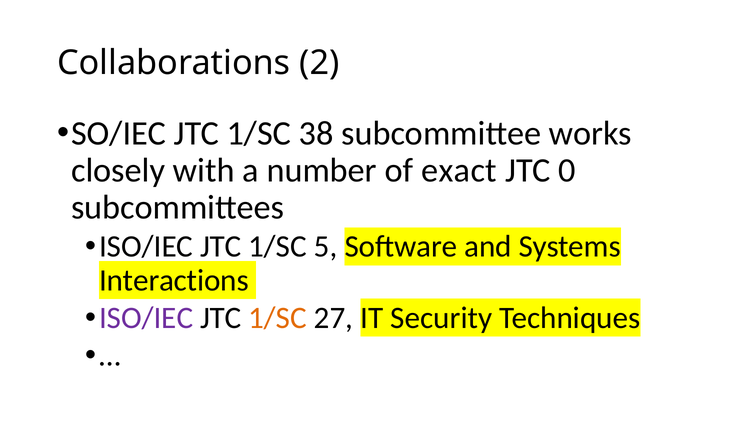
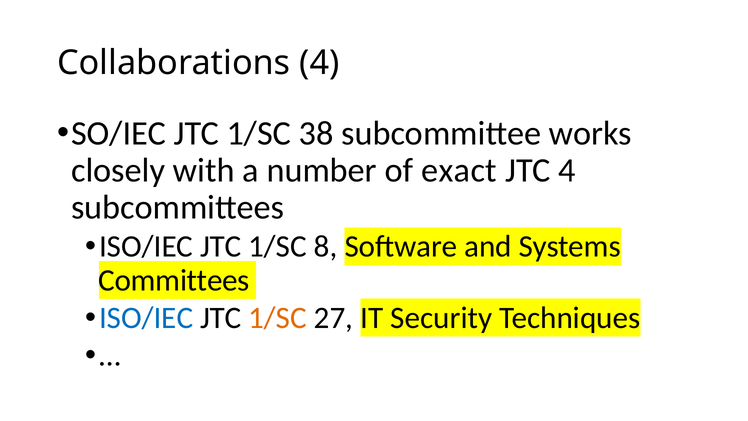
Collaborations 2: 2 -> 4
JTC 0: 0 -> 4
5: 5 -> 8
Interactions: Interactions -> Committees
ISO/IEC at (146, 318) colour: purple -> blue
